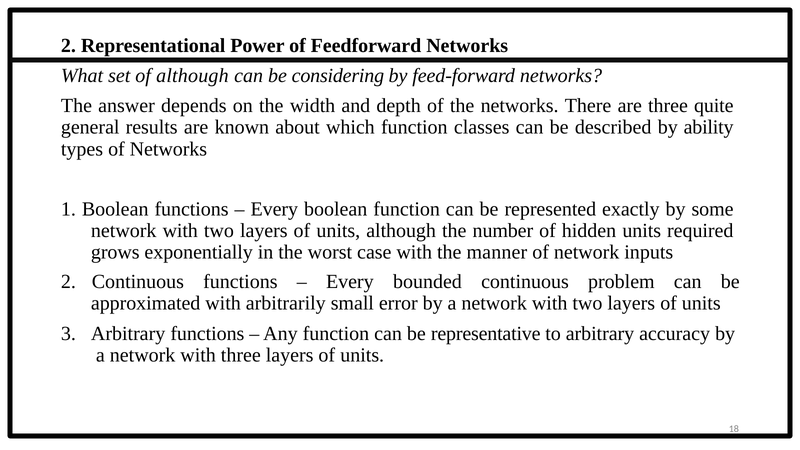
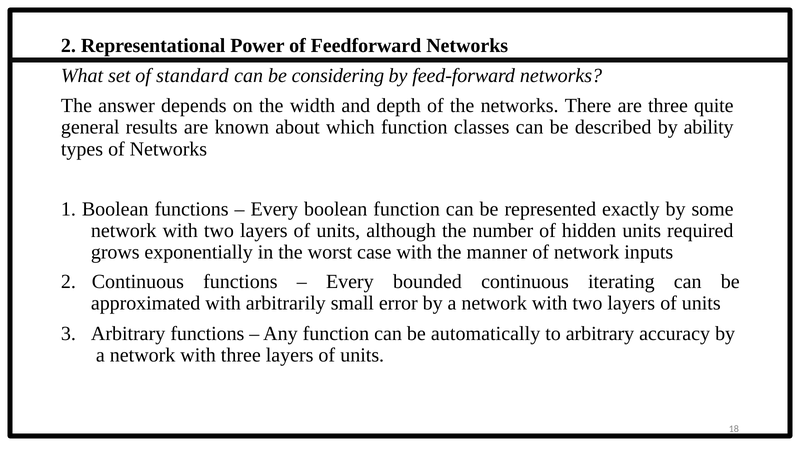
of although: although -> standard
problem: problem -> iterating
representative: representative -> automatically
